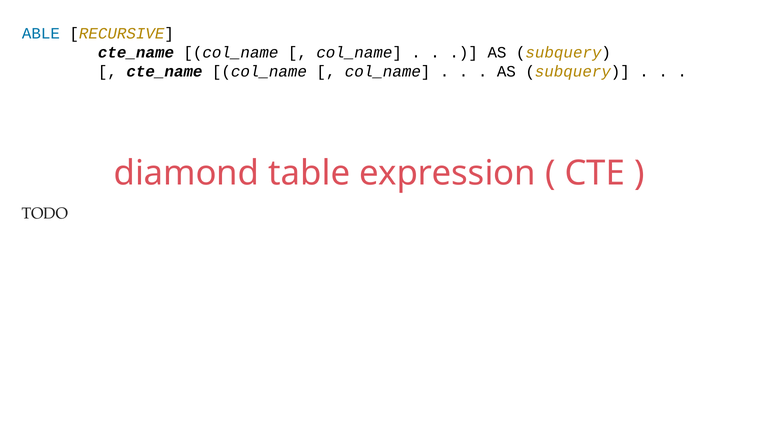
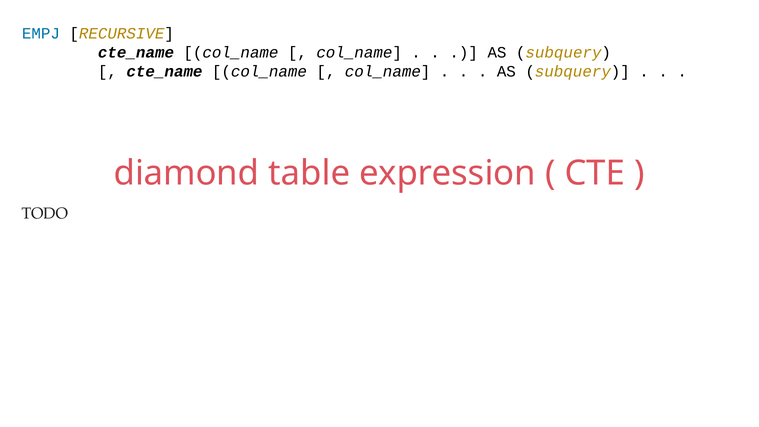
ABLE: ABLE -> EMPJ
